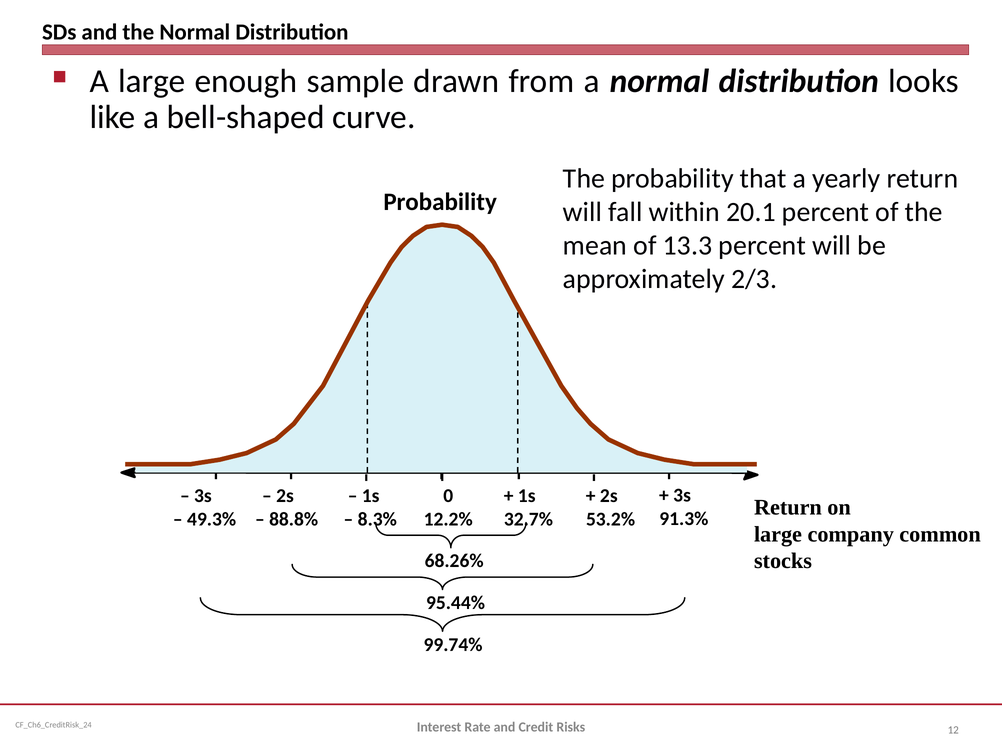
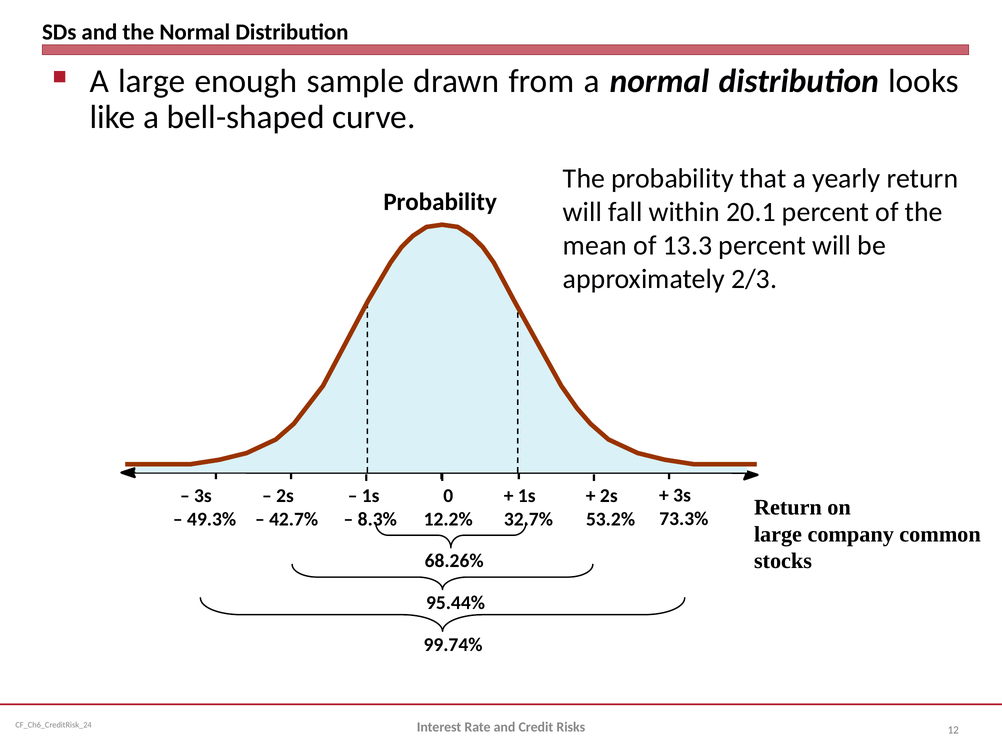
91.3%: 91.3% -> 73.3%
88.8%: 88.8% -> 42.7%
